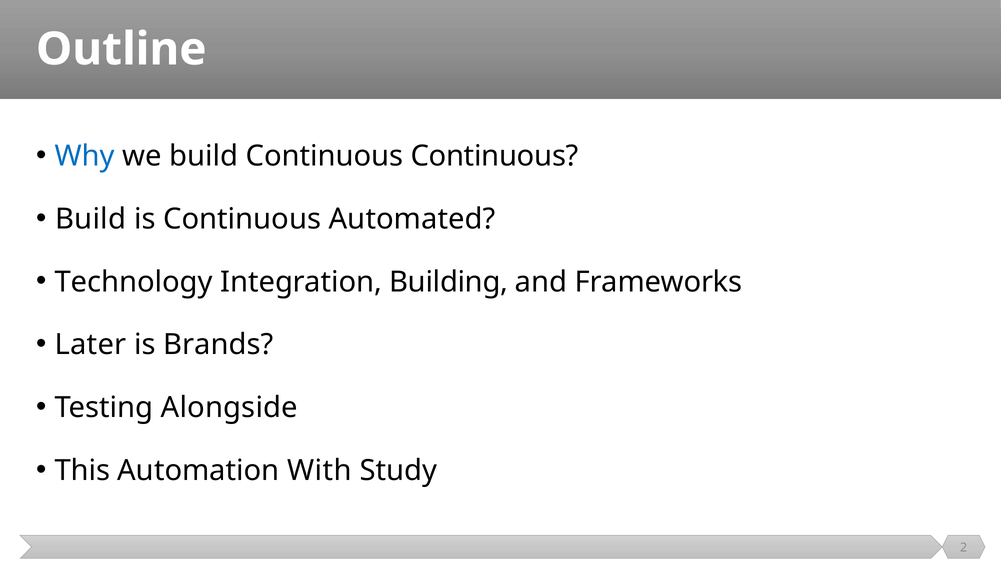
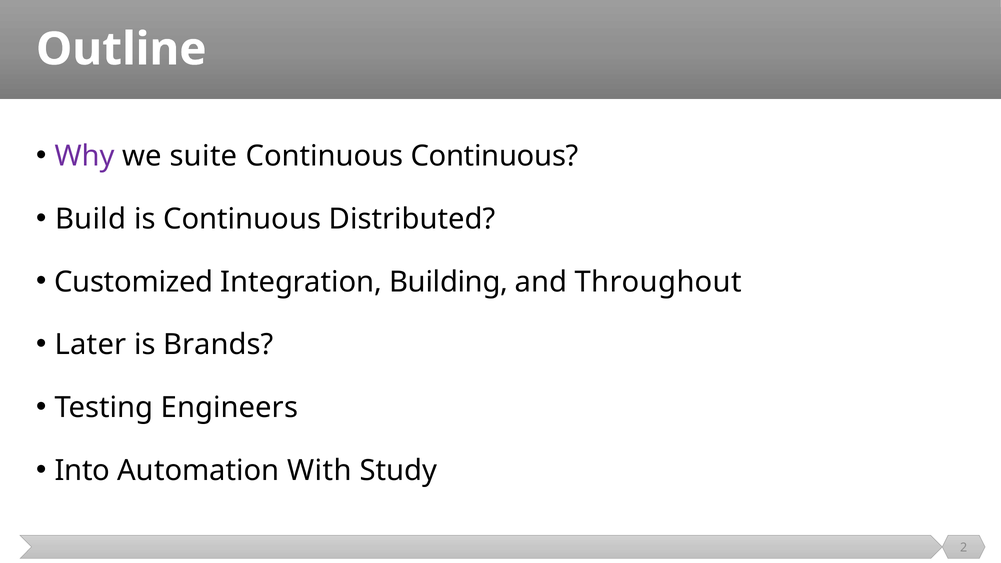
Why colour: blue -> purple
we build: build -> suite
Automated: Automated -> Distributed
Technology: Technology -> Customized
Frameworks: Frameworks -> Throughout
Alongside: Alongside -> Engineers
This: This -> Into
